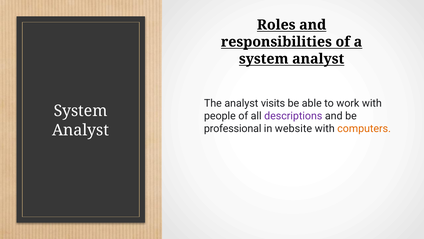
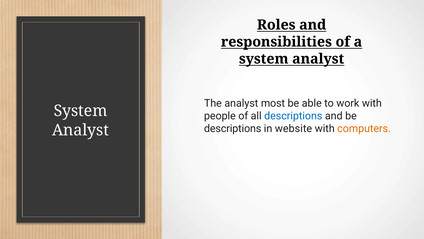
visits: visits -> most
descriptions at (293, 116) colour: purple -> blue
professional at (233, 128): professional -> descriptions
